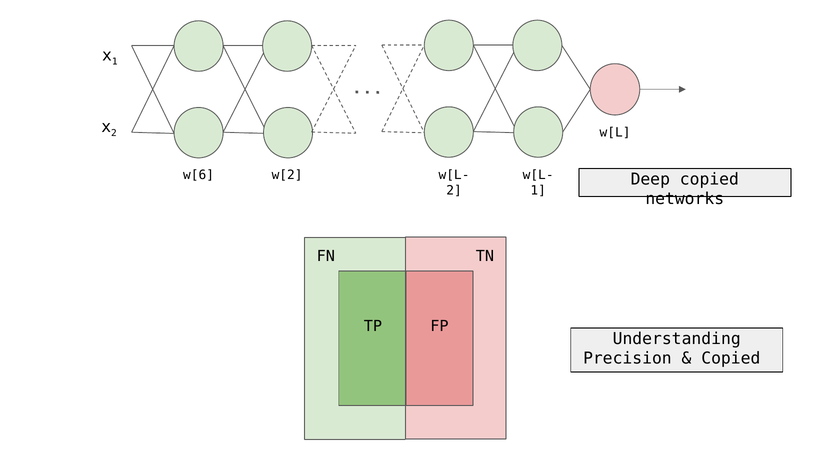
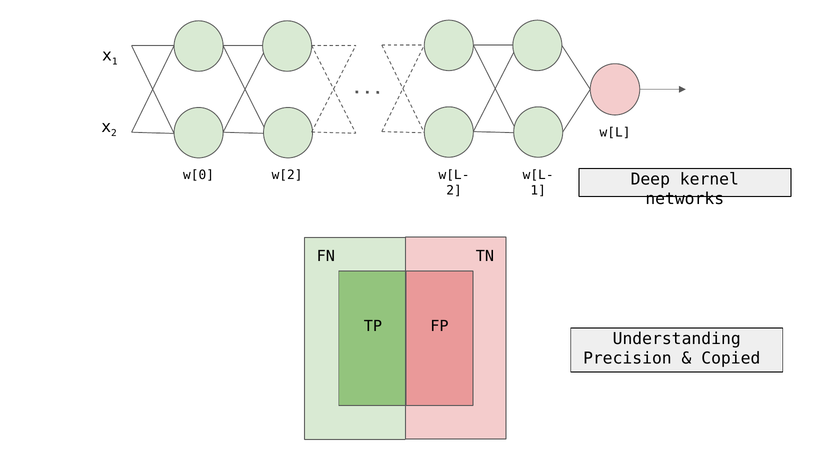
w[6: w[6 -> w[0
Deep copied: copied -> kernel
